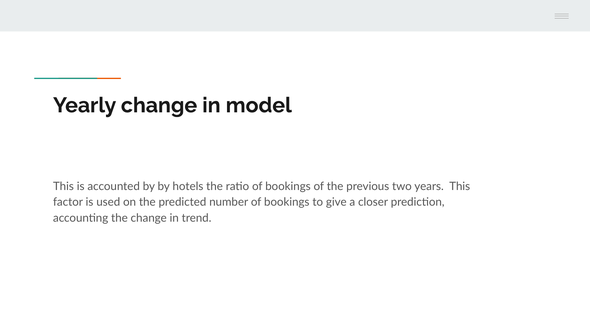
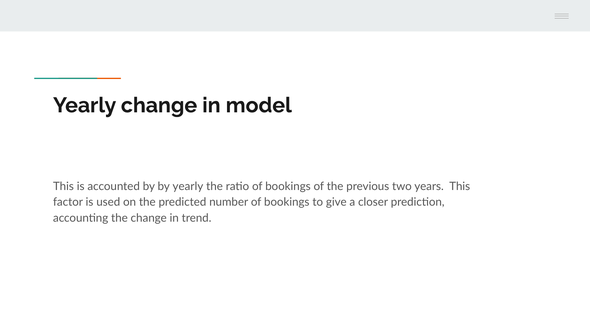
by hotels: hotels -> yearly
